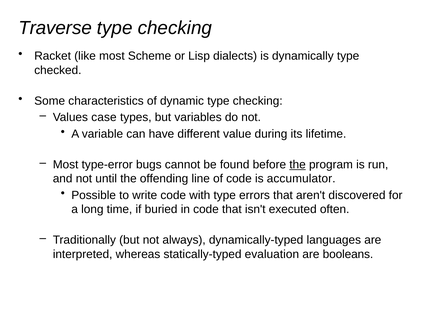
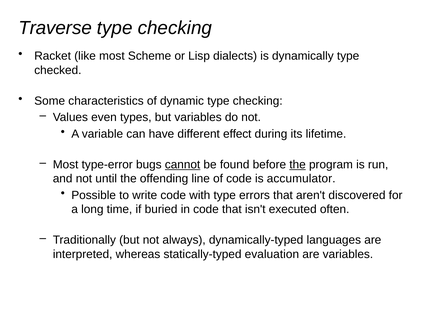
case: case -> even
value: value -> effect
cannot underline: none -> present
are booleans: booleans -> variables
